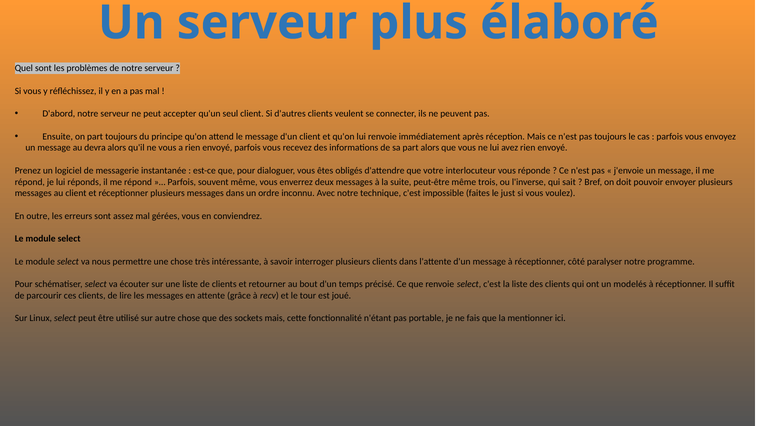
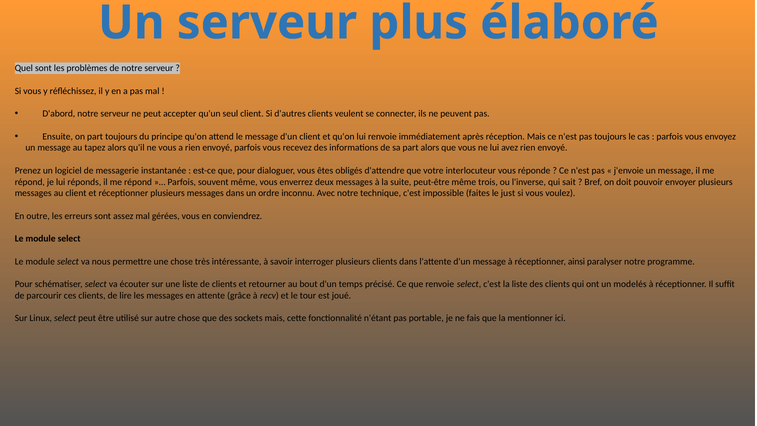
devra: devra -> tapez
côté: côté -> ainsi
